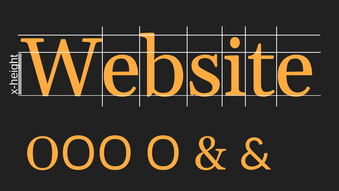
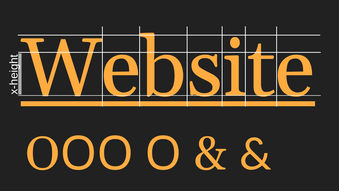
Website underline: none -> present
